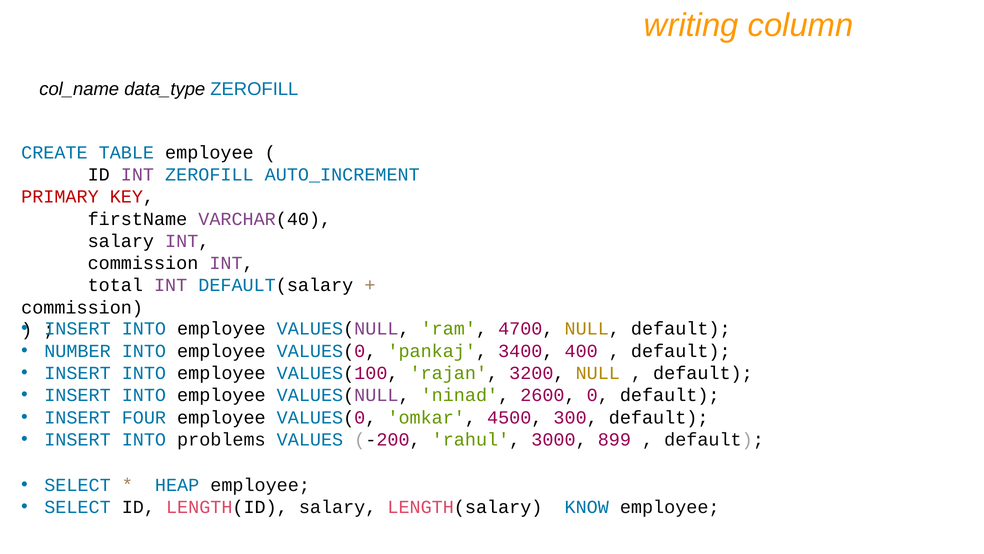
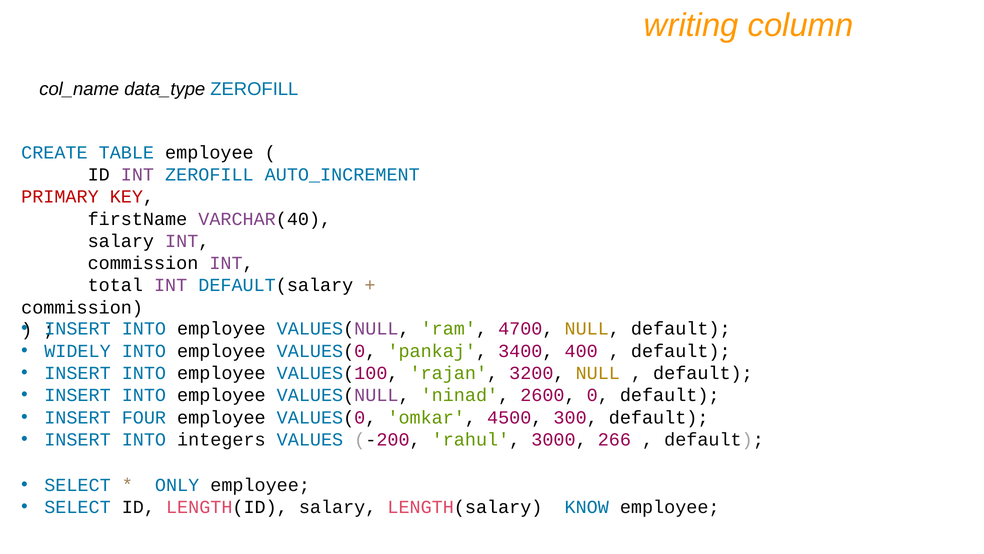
NUMBER: NUMBER -> WIDELY
problems: problems -> integers
899: 899 -> 266
HEAP: HEAP -> ONLY
